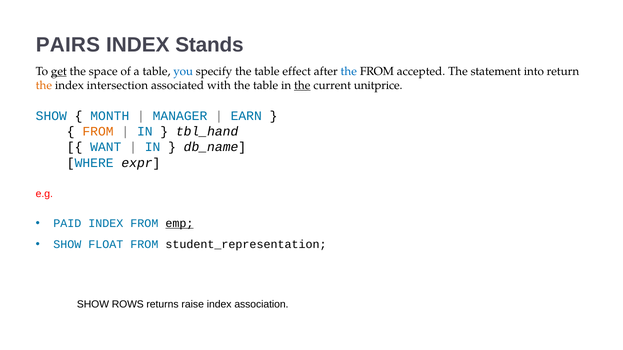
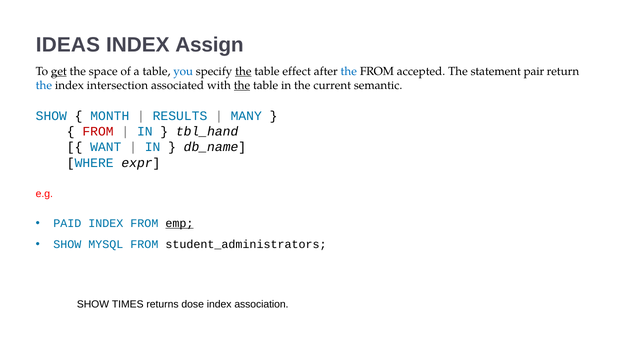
PAIRS: PAIRS -> IDEAS
Stands: Stands -> Assign
the at (243, 71) underline: none -> present
into: into -> pair
the at (44, 85) colour: orange -> blue
the at (242, 85) underline: none -> present
the at (302, 85) underline: present -> none
unitprice: unitprice -> semantic
MANAGER: MANAGER -> RESULTS
EARN: EARN -> MANY
FROM at (98, 132) colour: orange -> red
FLOAT: FLOAT -> MYSQL
student_representation: student_representation -> student_administrators
ROWS: ROWS -> TIMES
raise: raise -> dose
